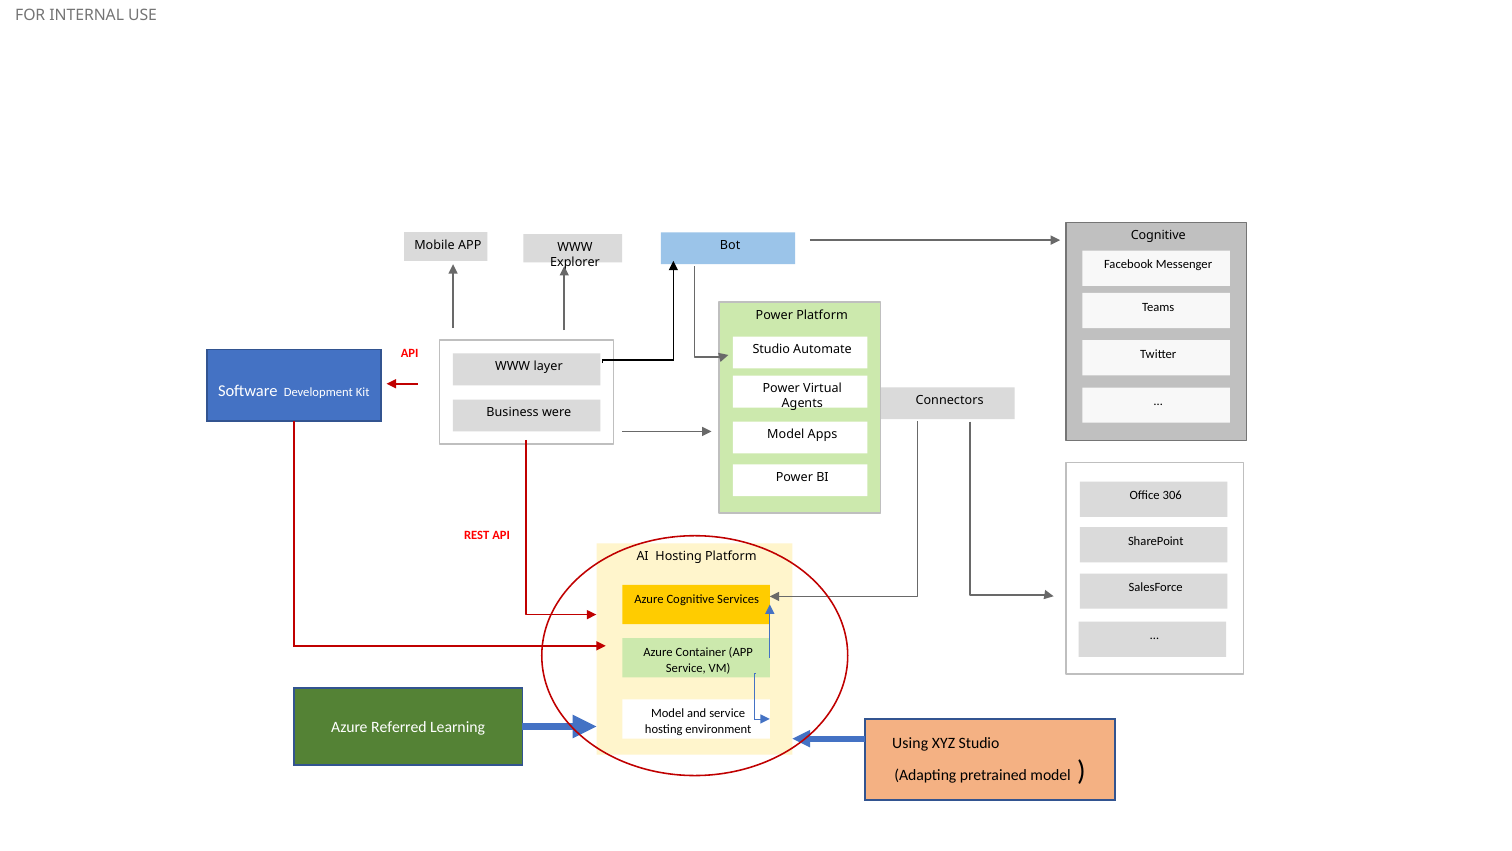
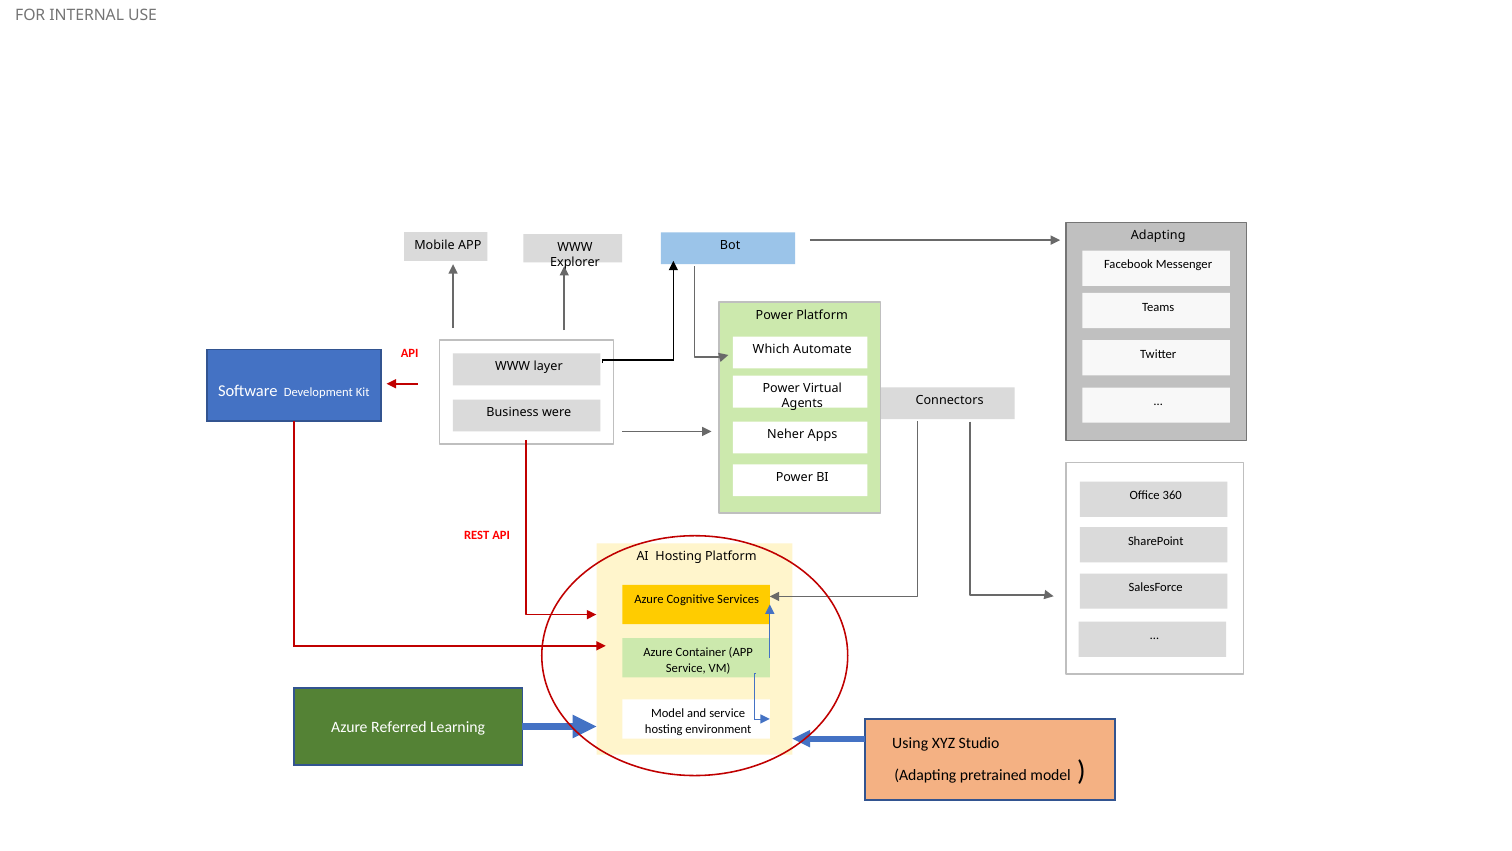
Cognitive at (1158, 235): Cognitive -> Adapting
Studio at (771, 349): Studio -> Which
Model at (786, 434): Model -> Neher
306: 306 -> 360
